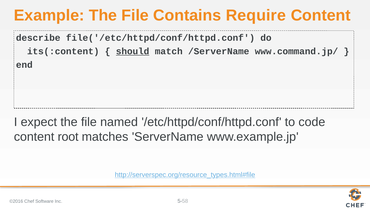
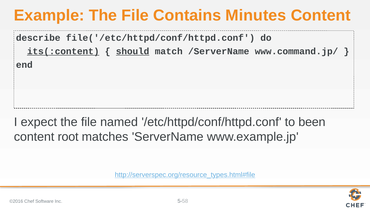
Require: Require -> Minutes
its(:content underline: none -> present
code: code -> been
